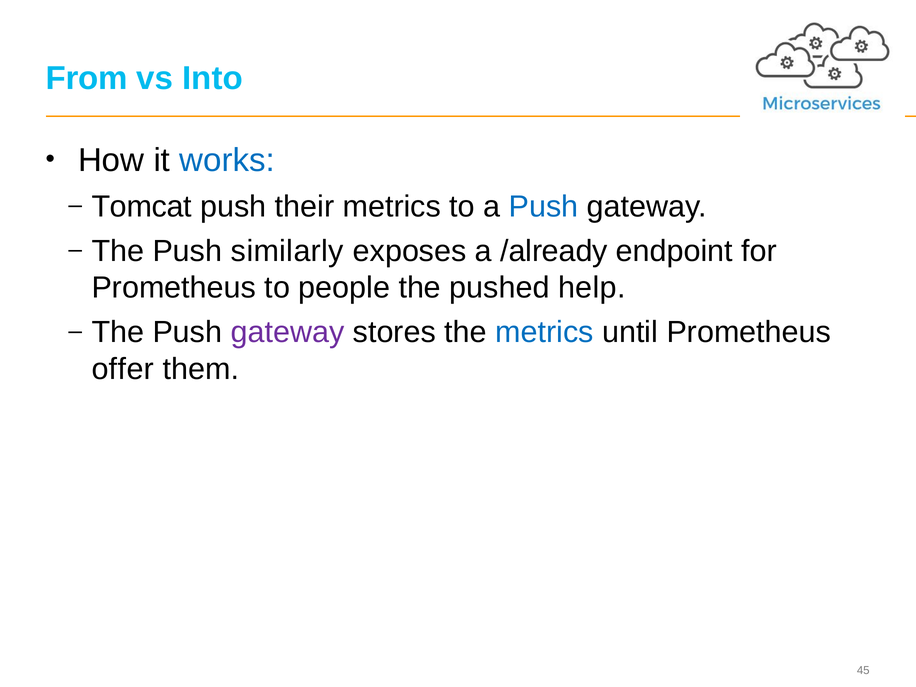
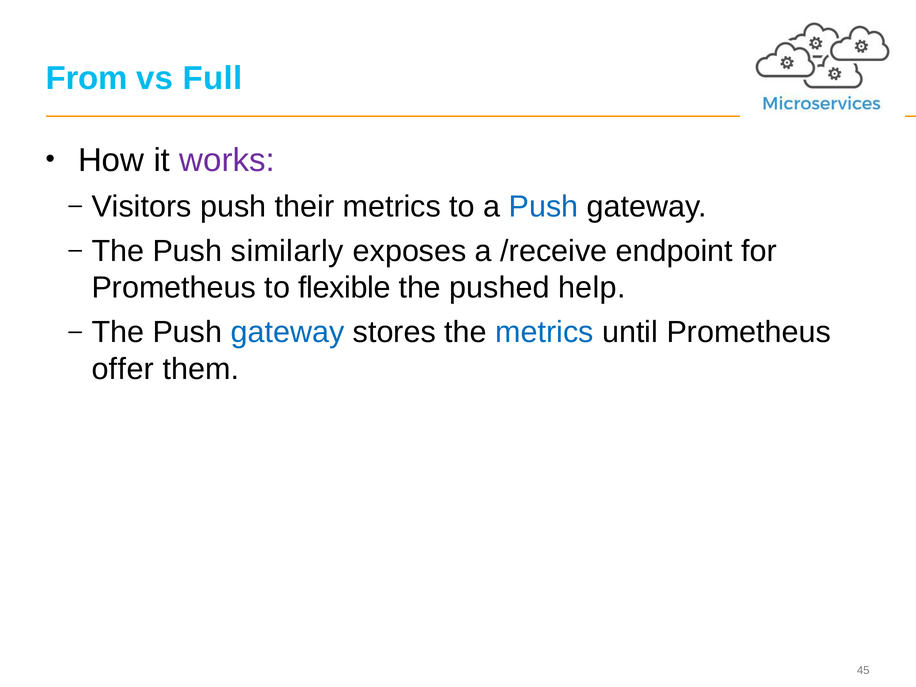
Into: Into -> Full
works colour: blue -> purple
Tomcat: Tomcat -> Visitors
/already: /already -> /receive
people: people -> flexible
gateway at (287, 332) colour: purple -> blue
